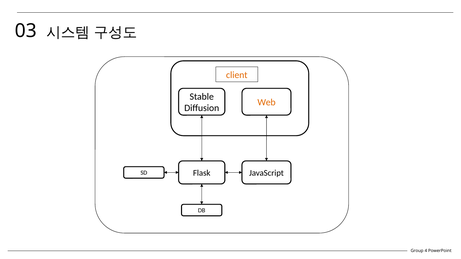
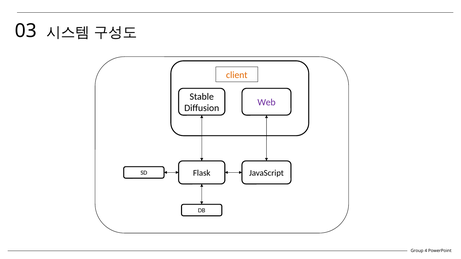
Web colour: orange -> purple
